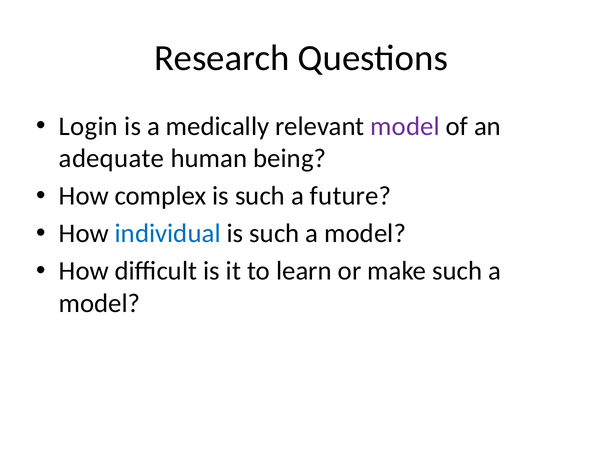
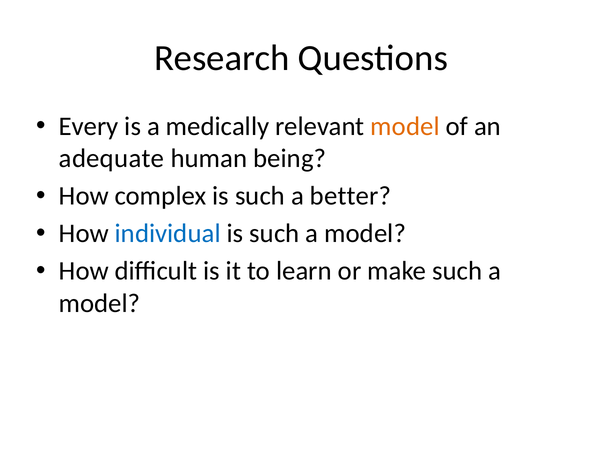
Login: Login -> Every
model at (405, 126) colour: purple -> orange
future: future -> better
